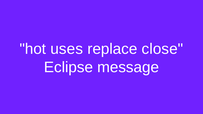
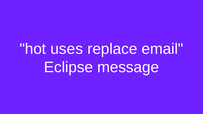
close: close -> email
